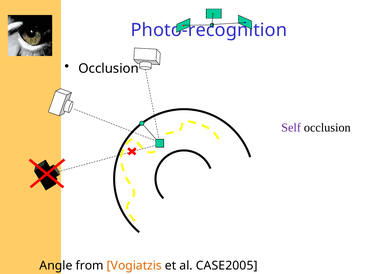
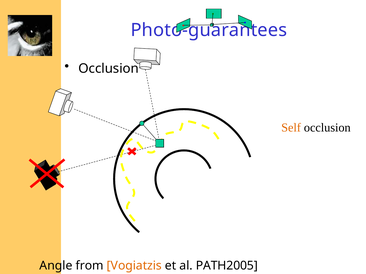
Photo-recognition: Photo-recognition -> Photo-guarantees
Self colour: purple -> orange
CASE2005: CASE2005 -> PATH2005
